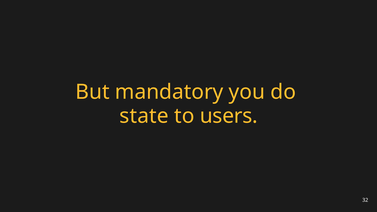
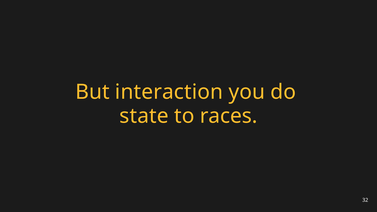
mandatory: mandatory -> interaction
users: users -> races
